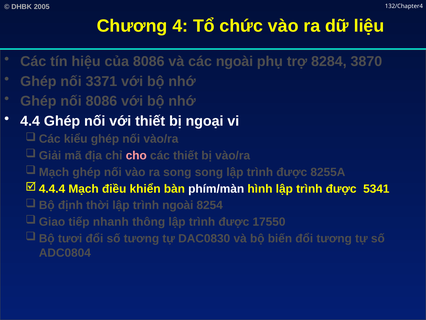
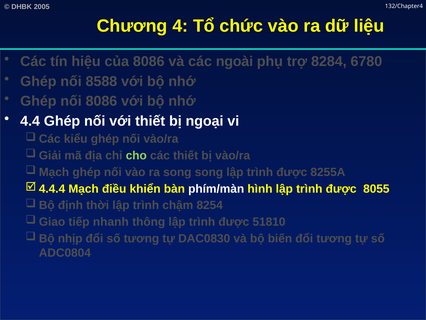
3870: 3870 -> 6780
3371: 3371 -> 8588
cho colour: pink -> light green
5341: 5341 -> 8055
trình ngoài: ngoài -> chậm
17550: 17550 -> 51810
tươi: tươi -> nhịp
